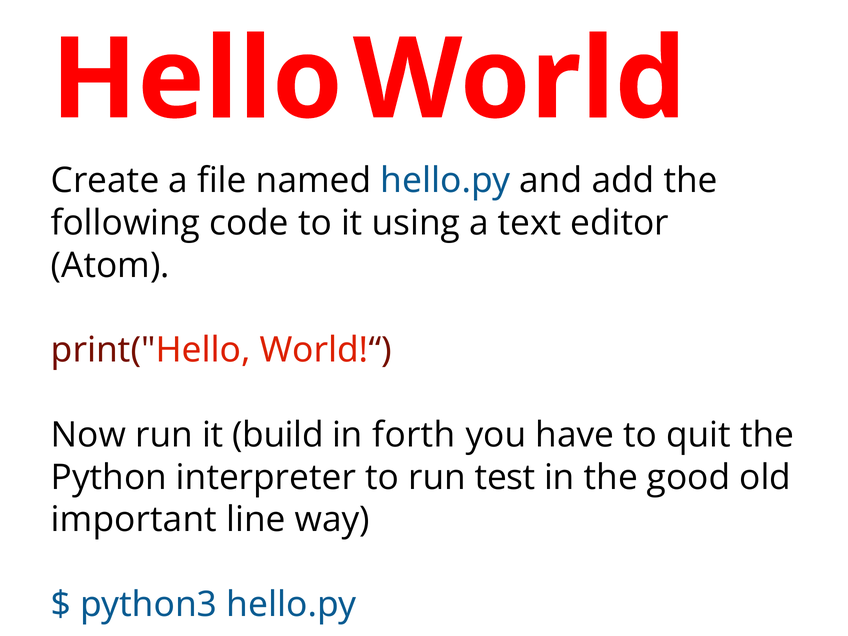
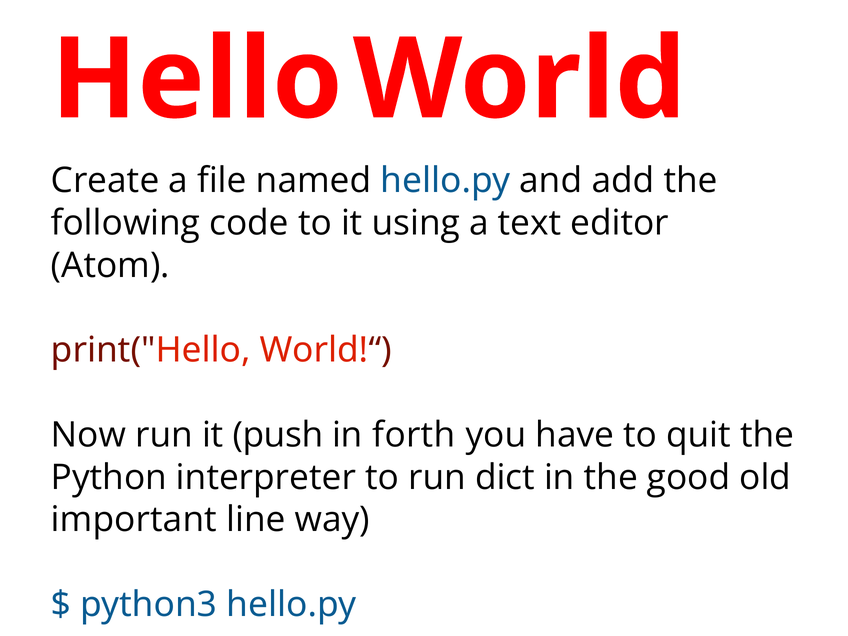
build: build -> push
test: test -> dict
